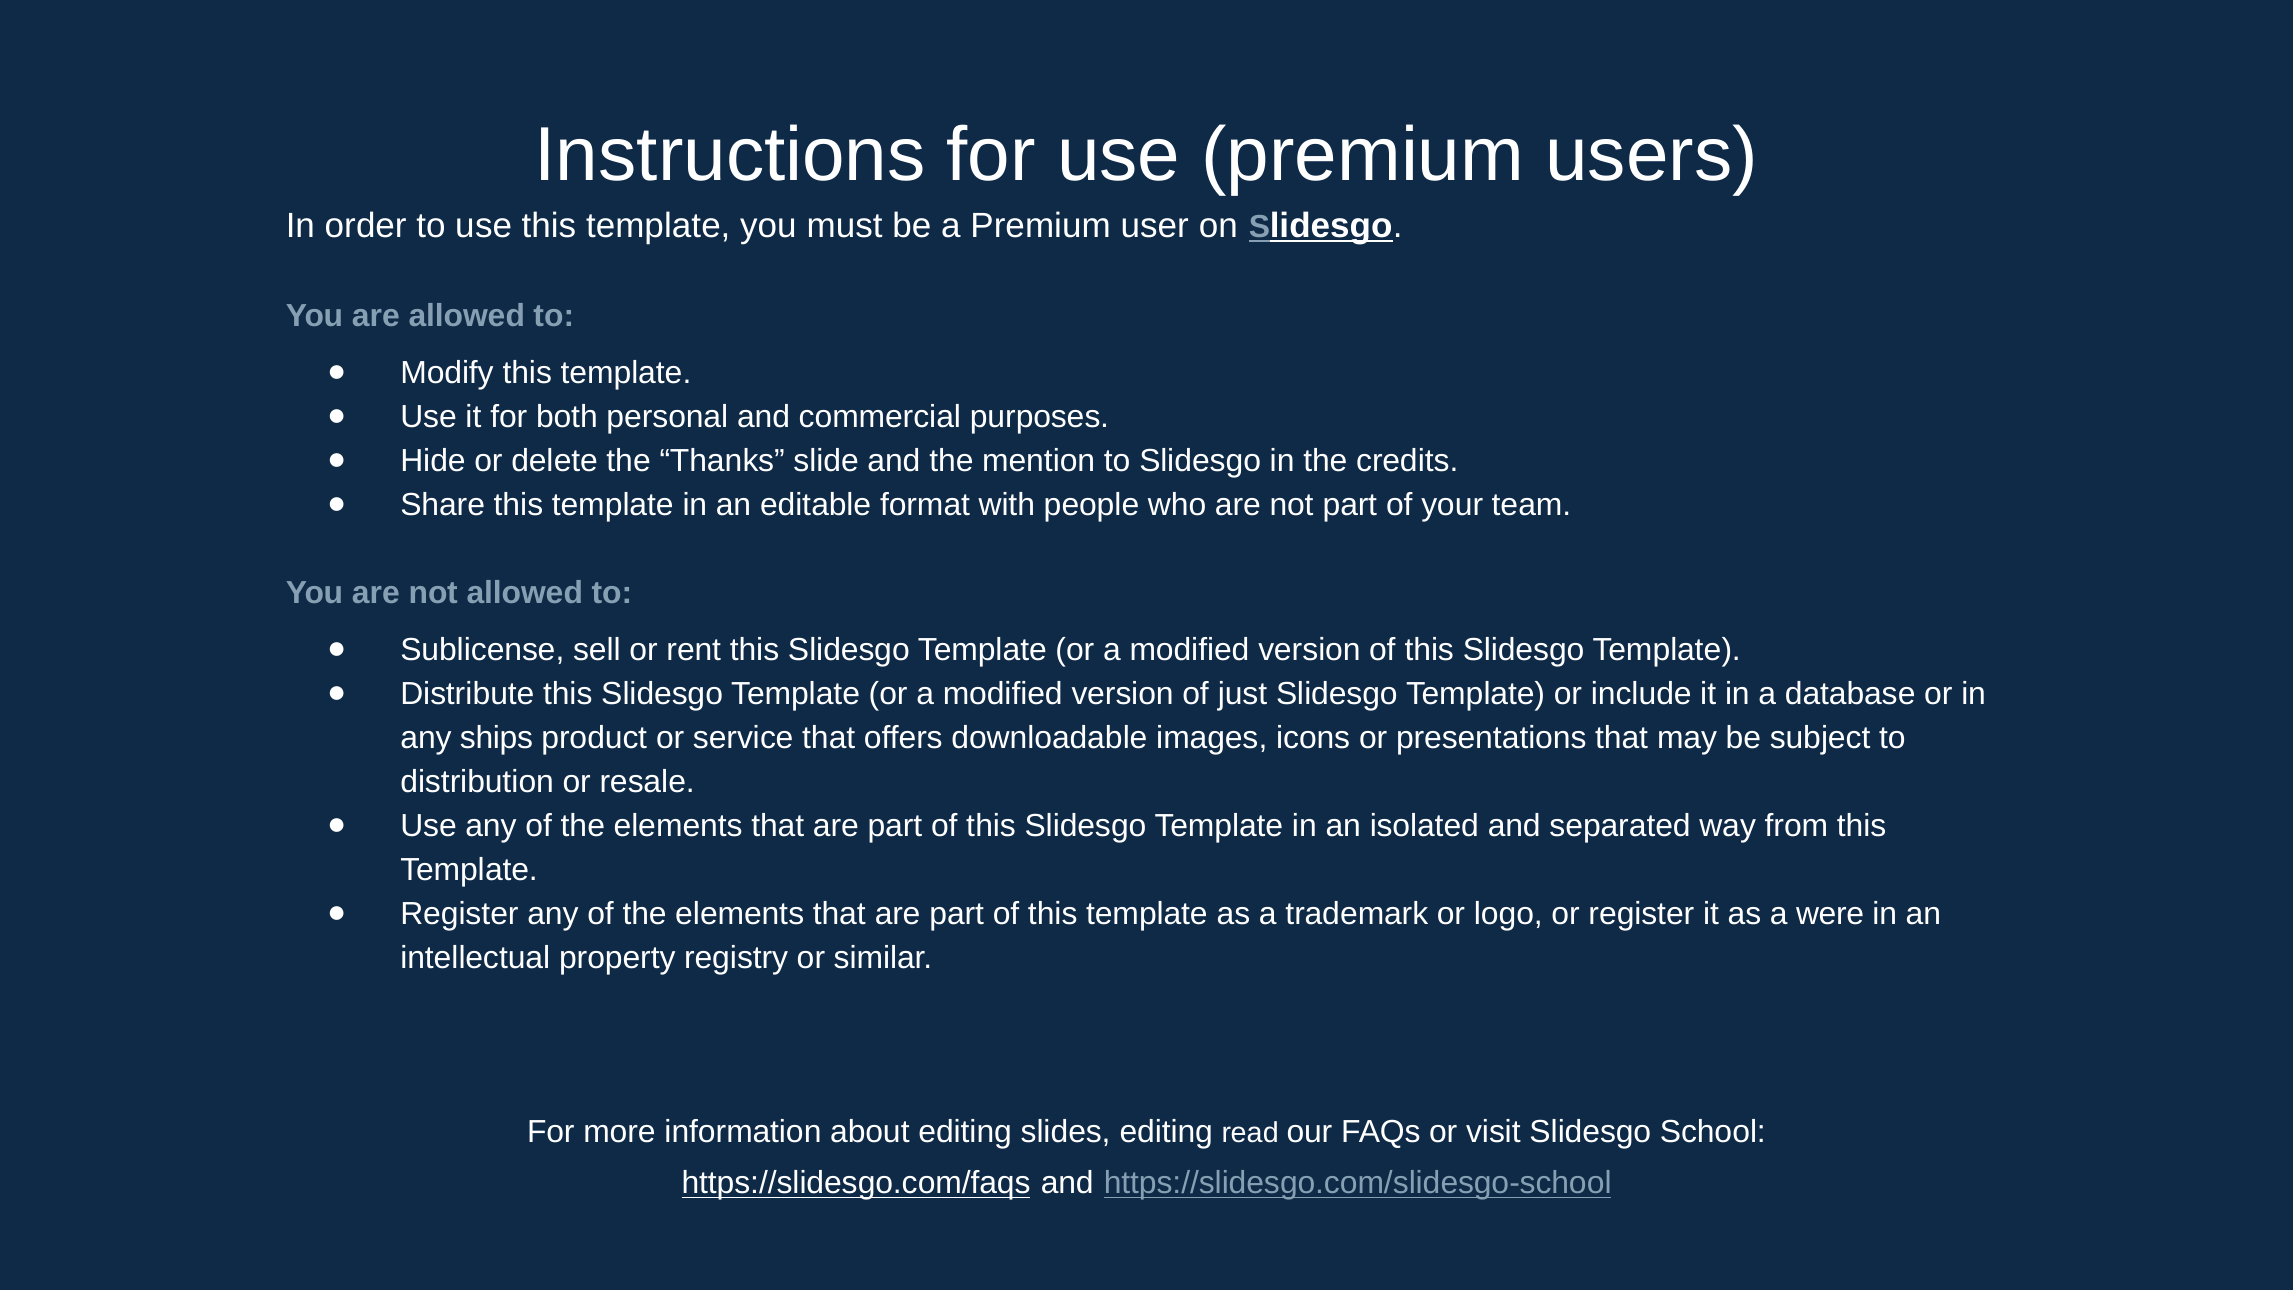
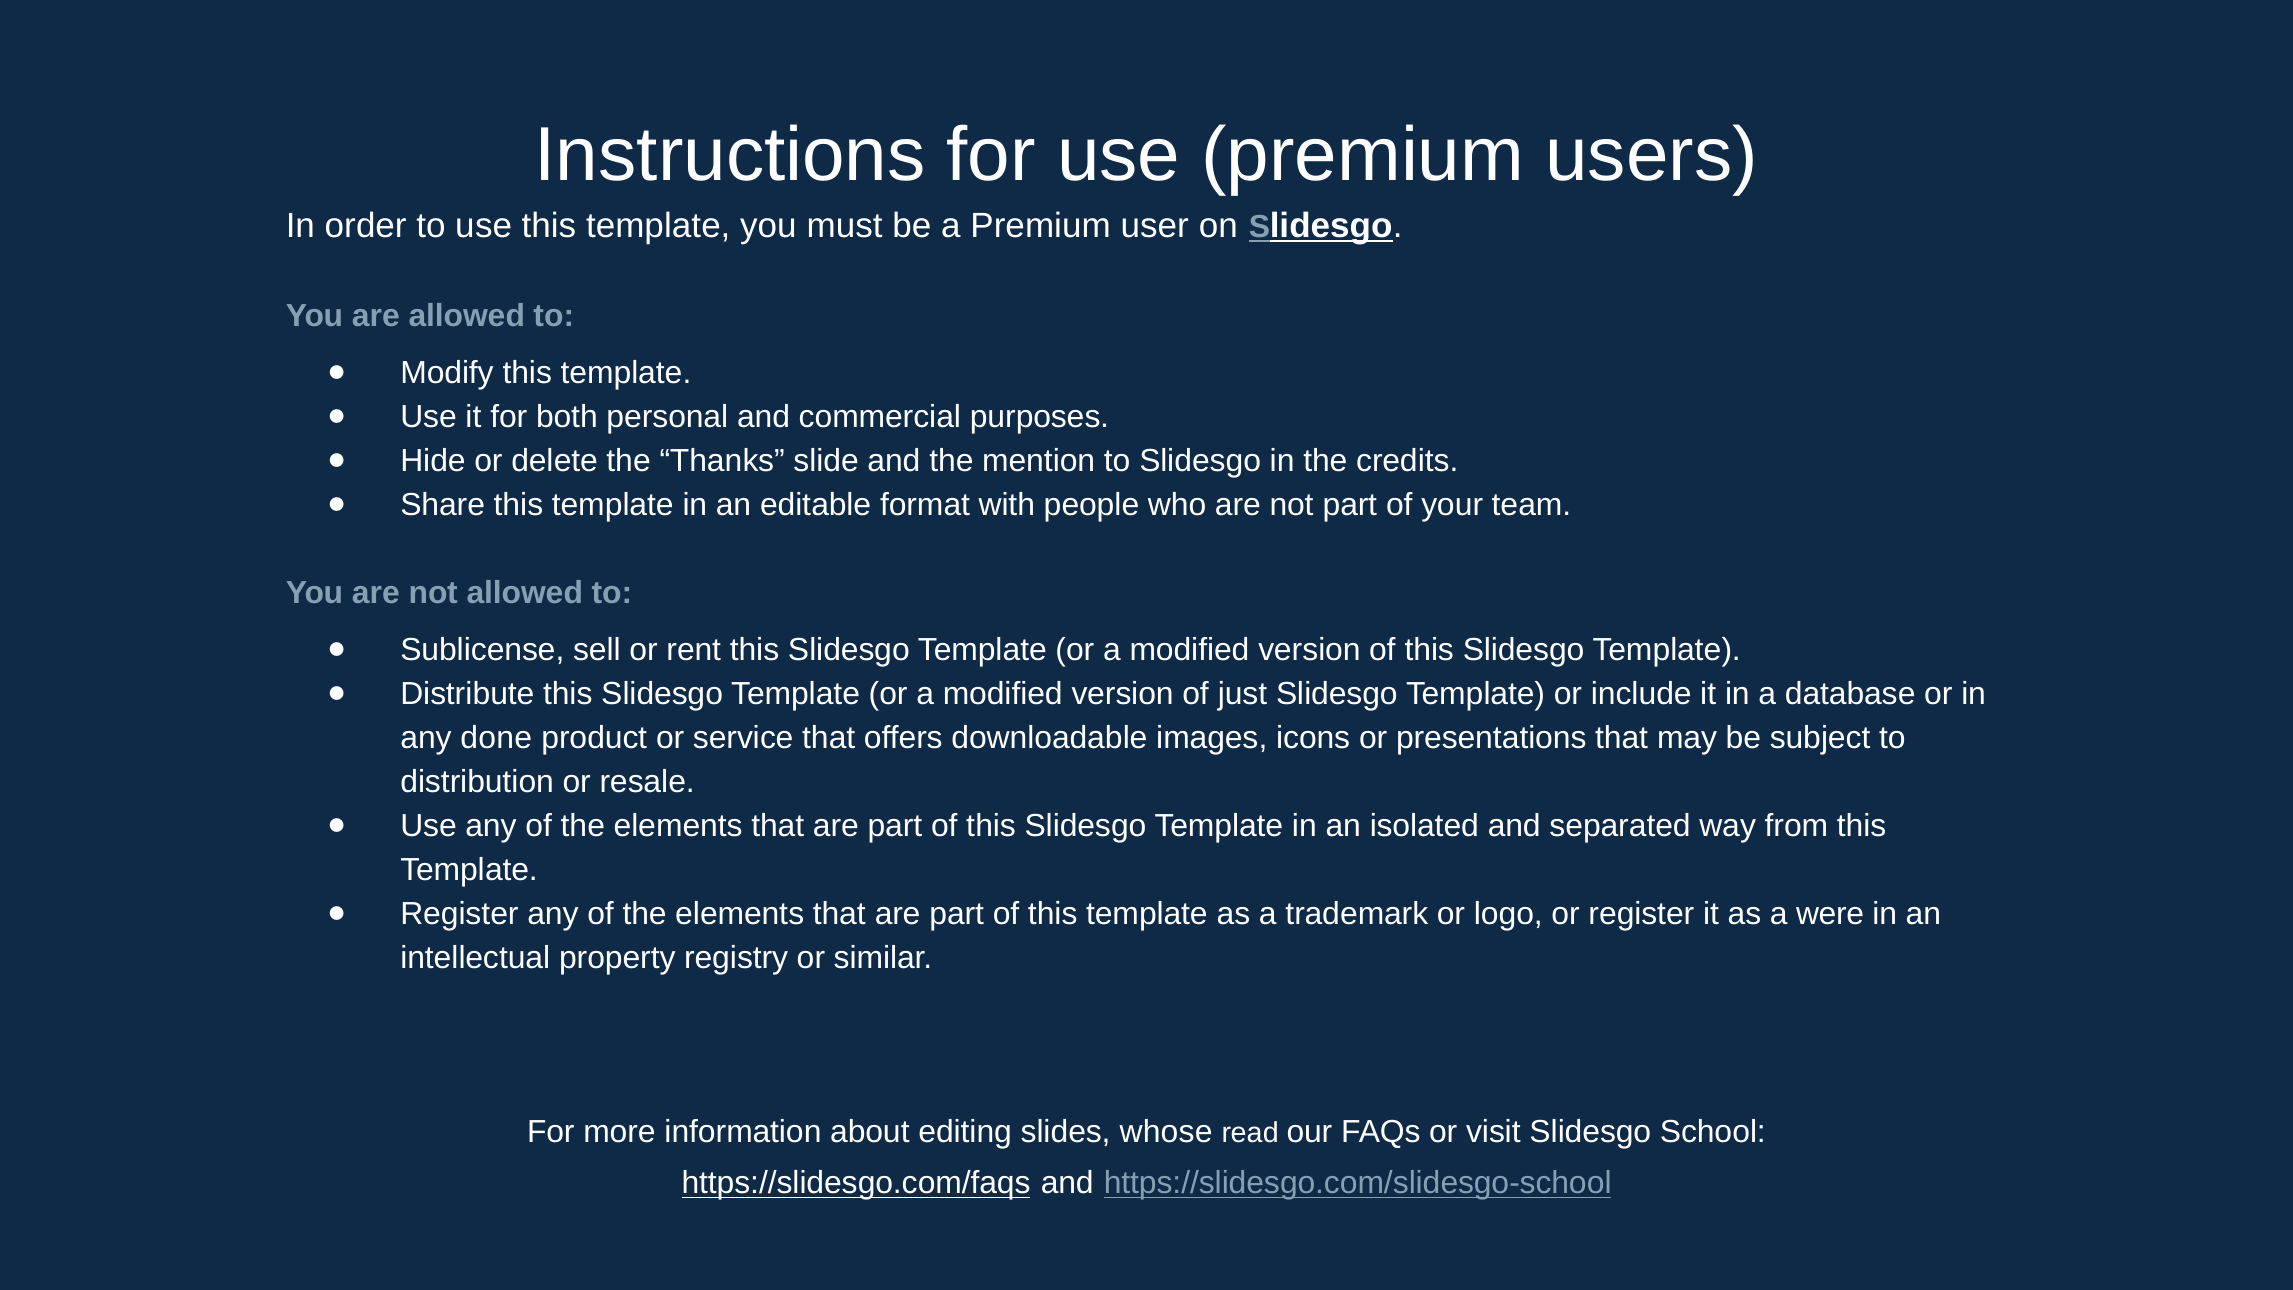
ships: ships -> done
slides editing: editing -> whose
